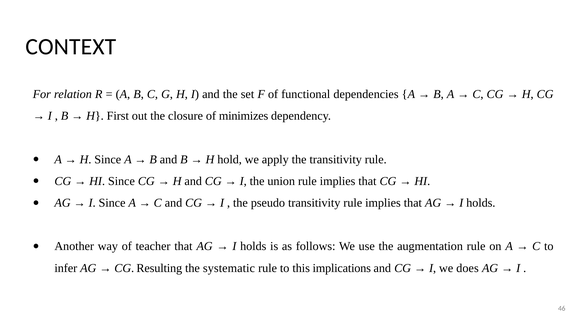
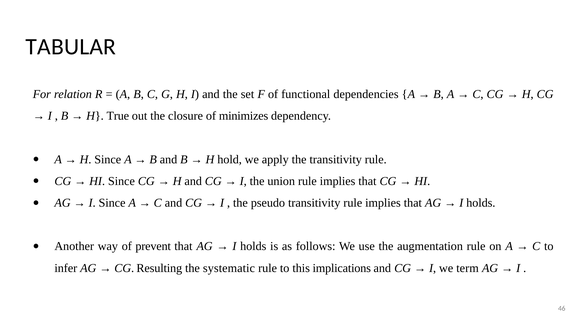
CONTEXT: CONTEXT -> TABULAR
First: First -> True
teacher: teacher -> prevent
does: does -> term
